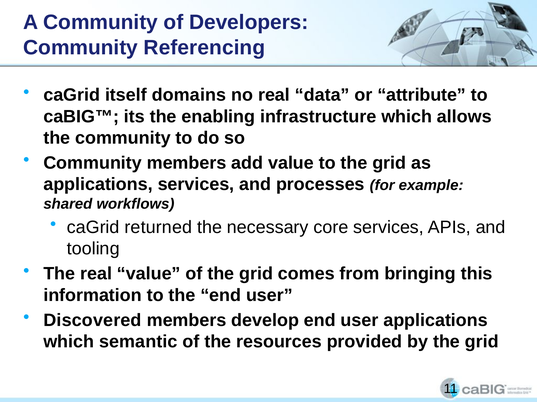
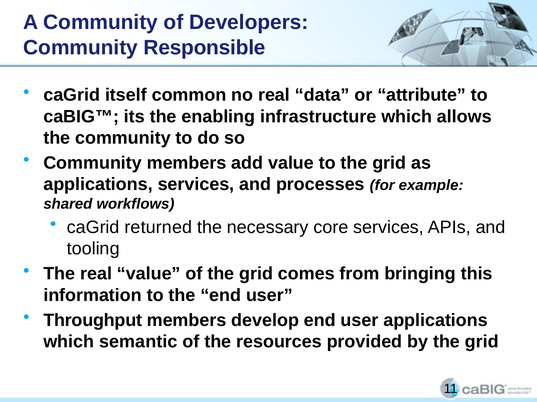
Referencing: Referencing -> Responsible
domains: domains -> common
Discovered: Discovered -> Throughput
